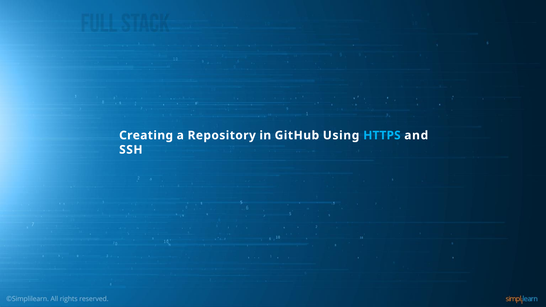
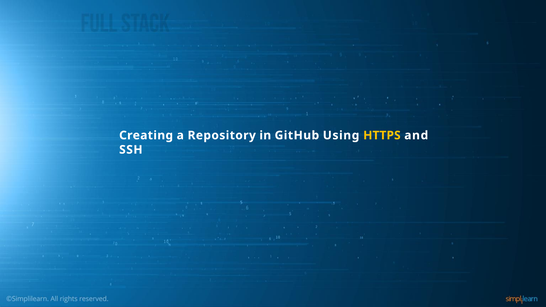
HTTPS colour: light blue -> yellow
